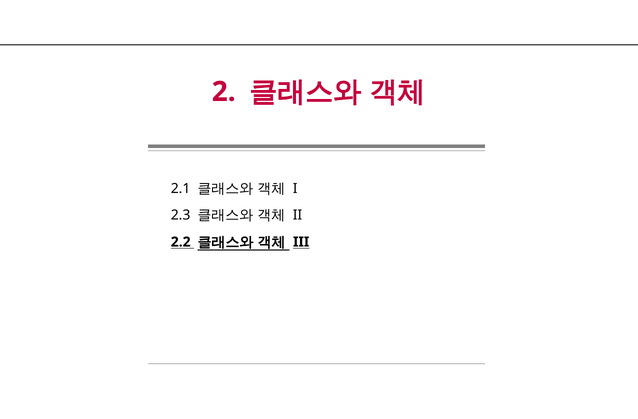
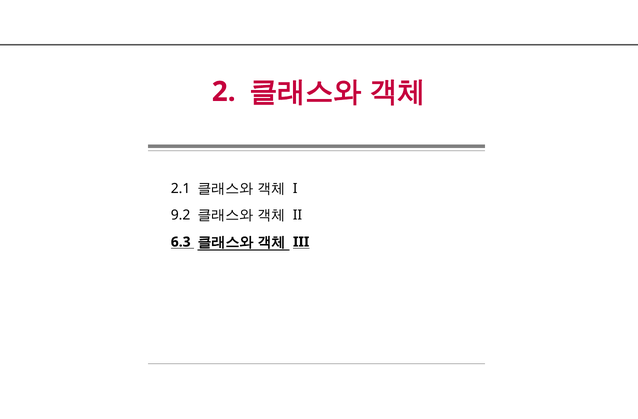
2.3: 2.3 -> 9.2
2.2: 2.2 -> 6.3
